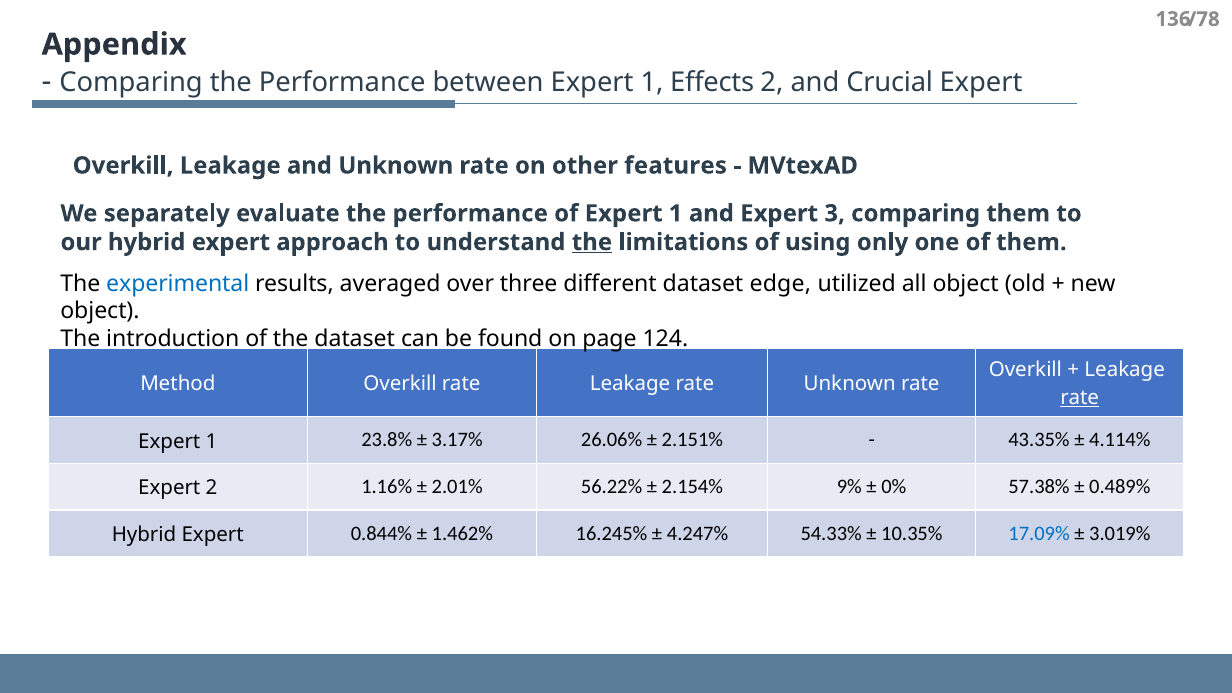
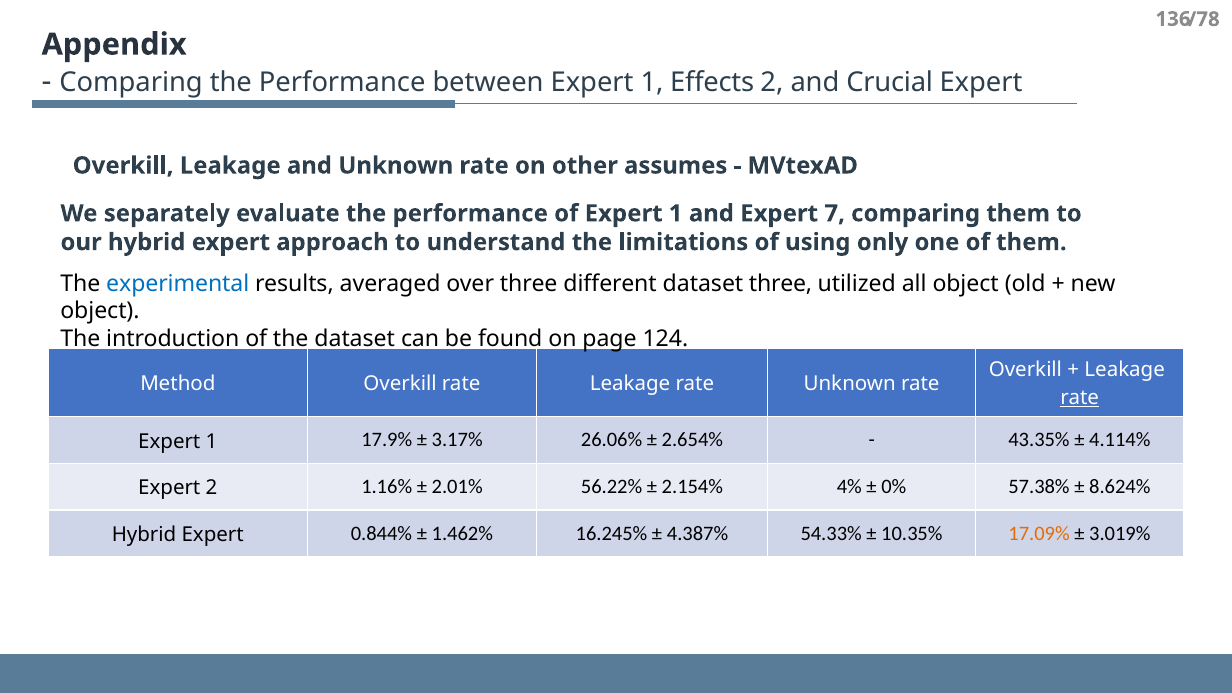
features: features -> assumes
3: 3 -> 7
the at (592, 242) underline: present -> none
dataset edge: edge -> three
23.8%: 23.8% -> 17.9%
2.151%: 2.151% -> 2.654%
9%: 9% -> 4%
0.489%: 0.489% -> 8.624%
4.247%: 4.247% -> 4.387%
17.09% colour: blue -> orange
